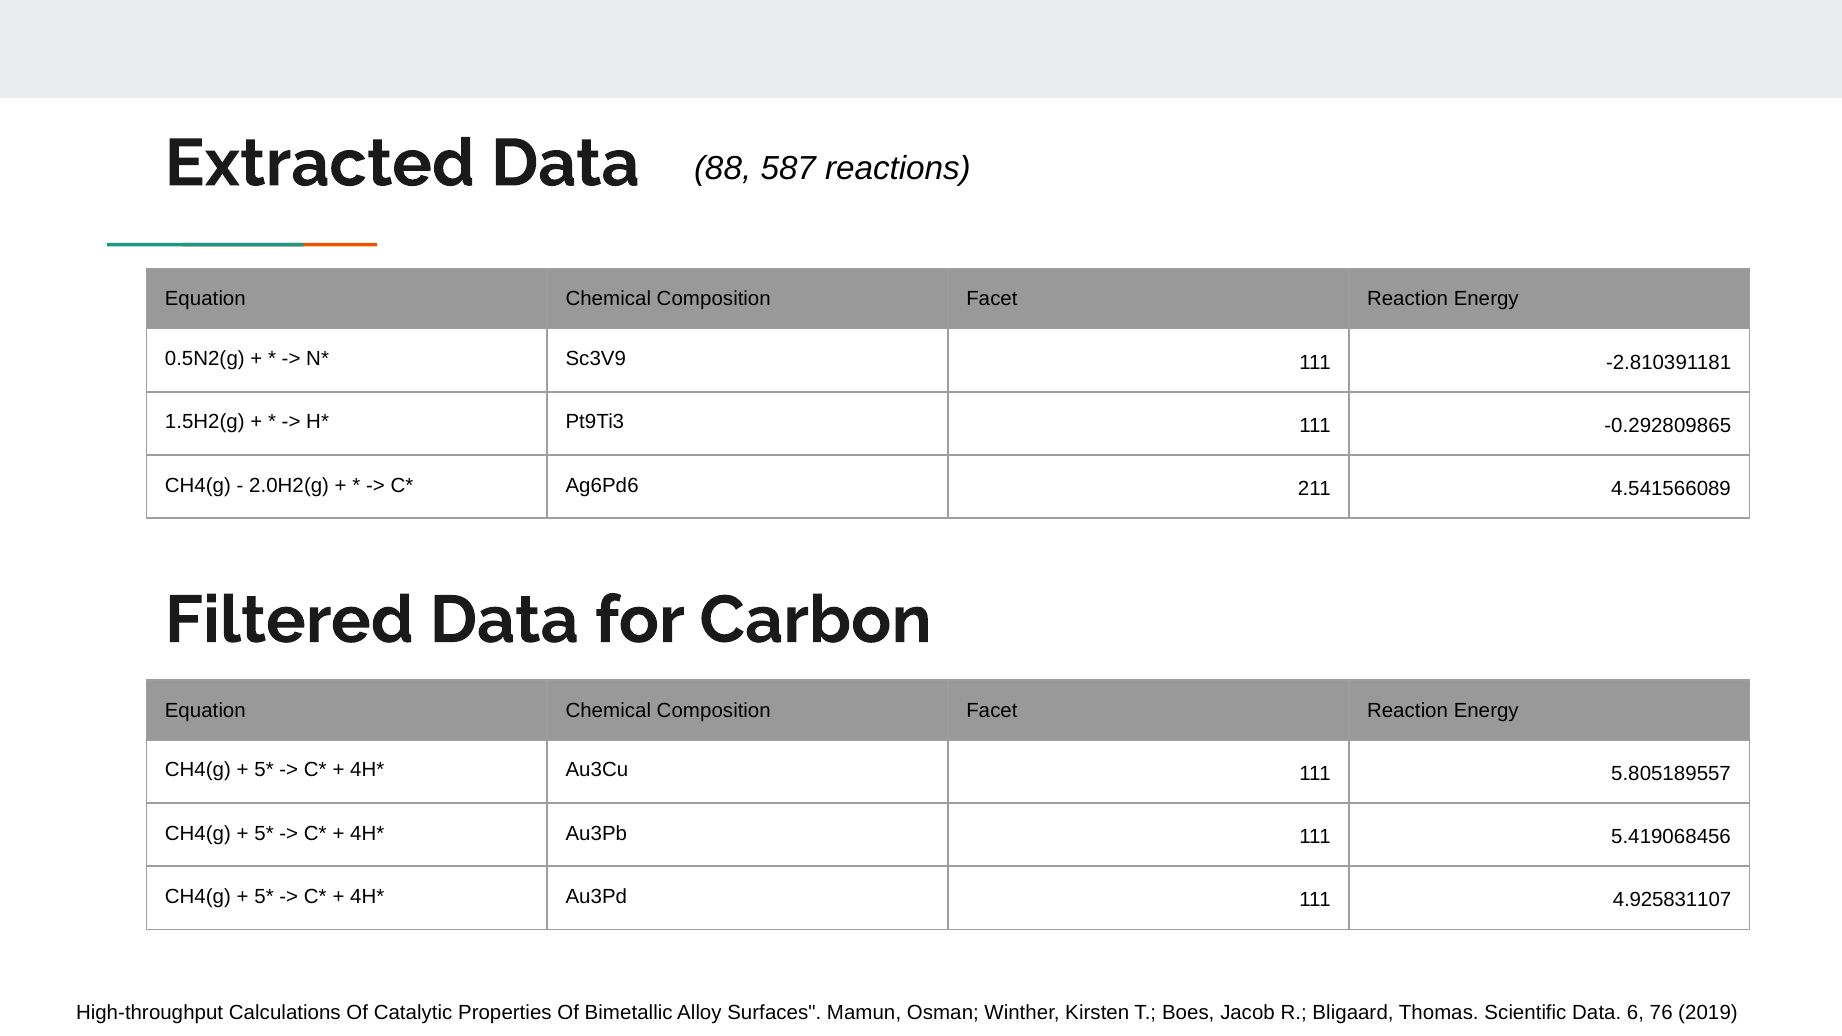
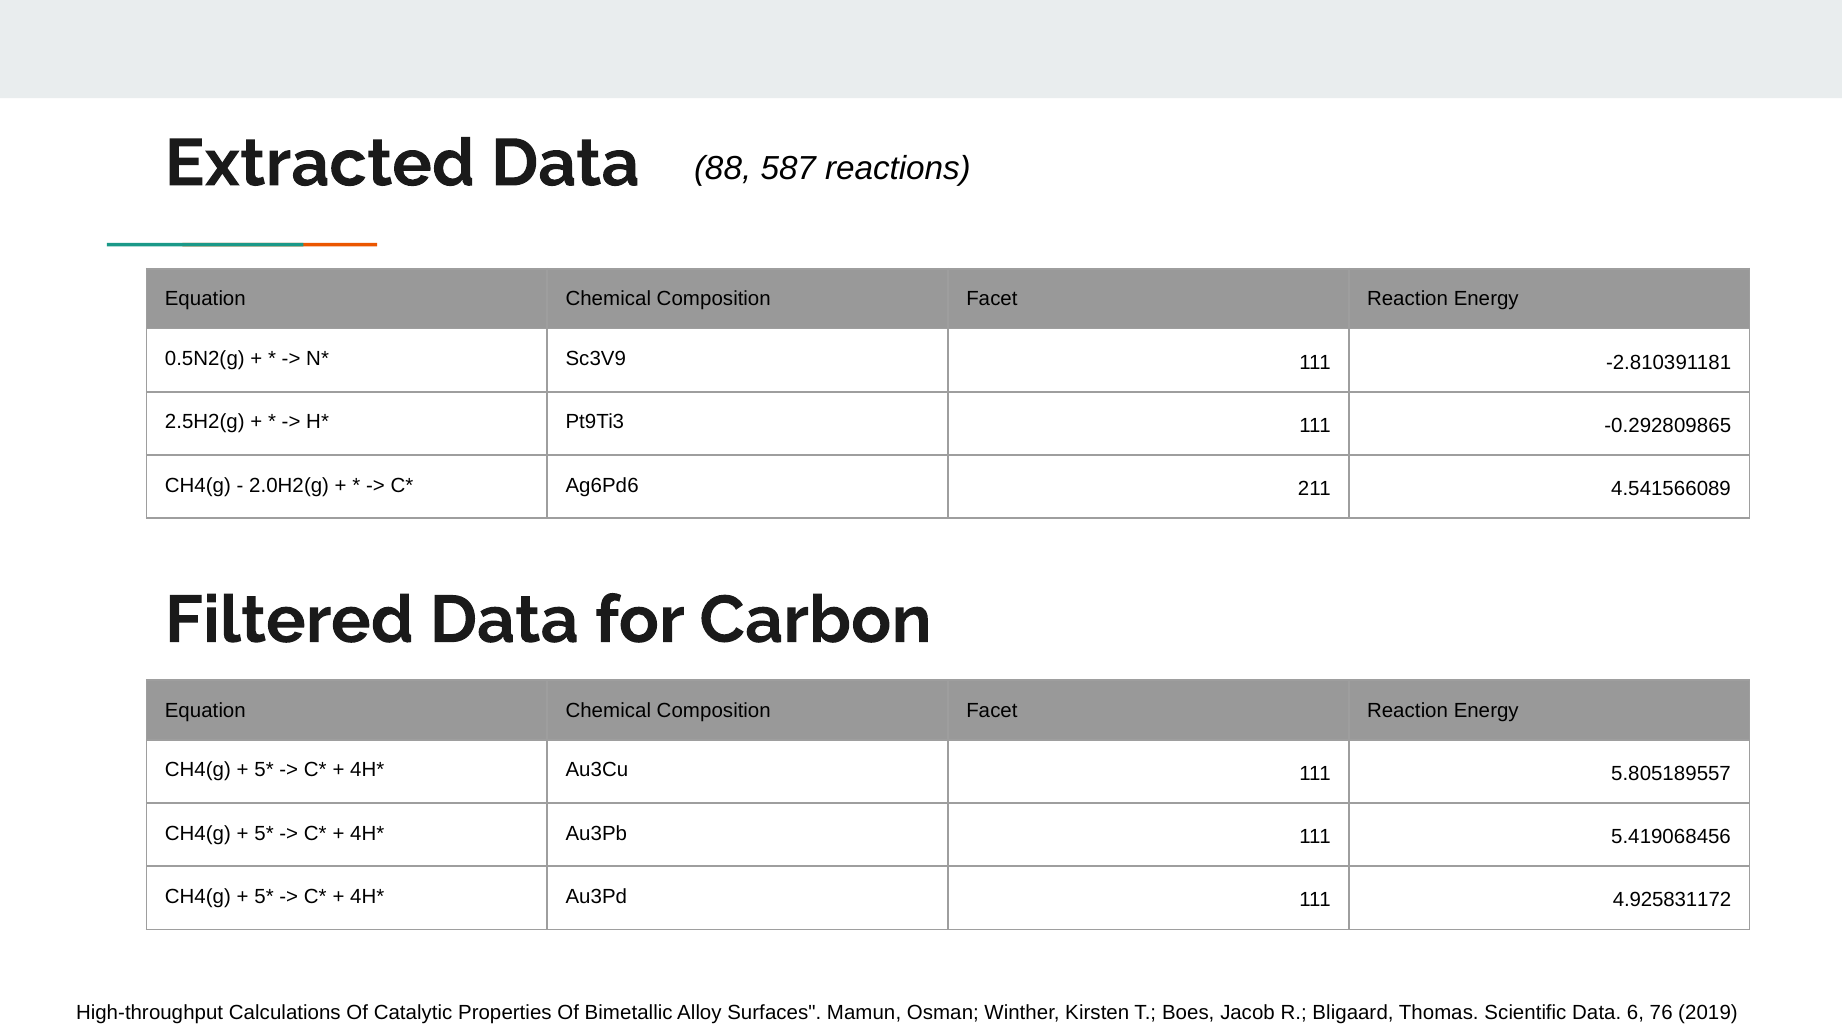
1.5H2(g: 1.5H2(g -> 2.5H2(g
4.925831107: 4.925831107 -> 4.925831172
